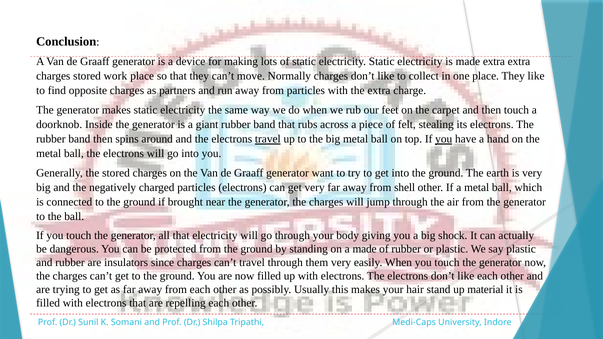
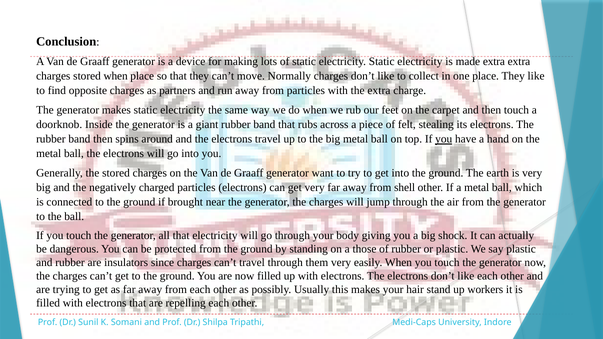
stored work: work -> when
travel at (268, 139) underline: present -> none
a made: made -> those
material: material -> workers
